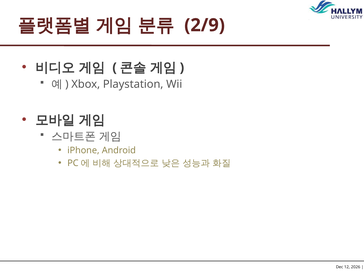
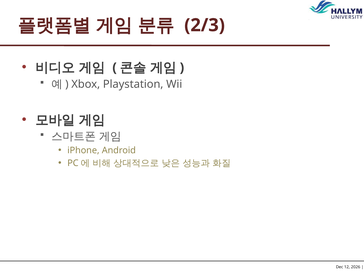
2/9: 2/9 -> 2/3
